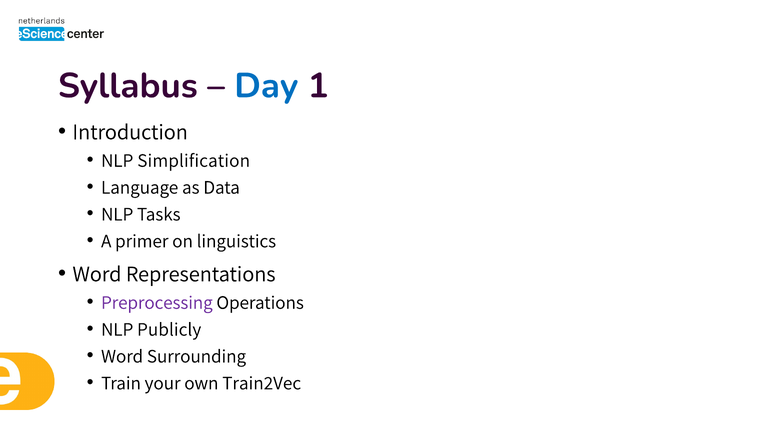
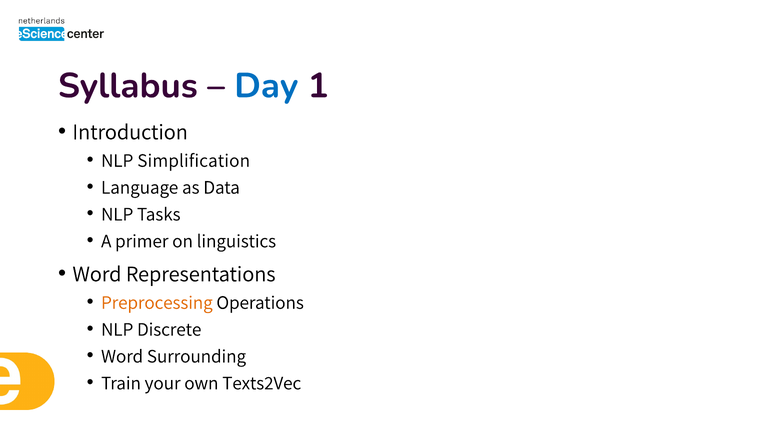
Preprocessing colour: purple -> orange
Publicly: Publicly -> Discrete
Train2Vec: Train2Vec -> Texts2Vec
